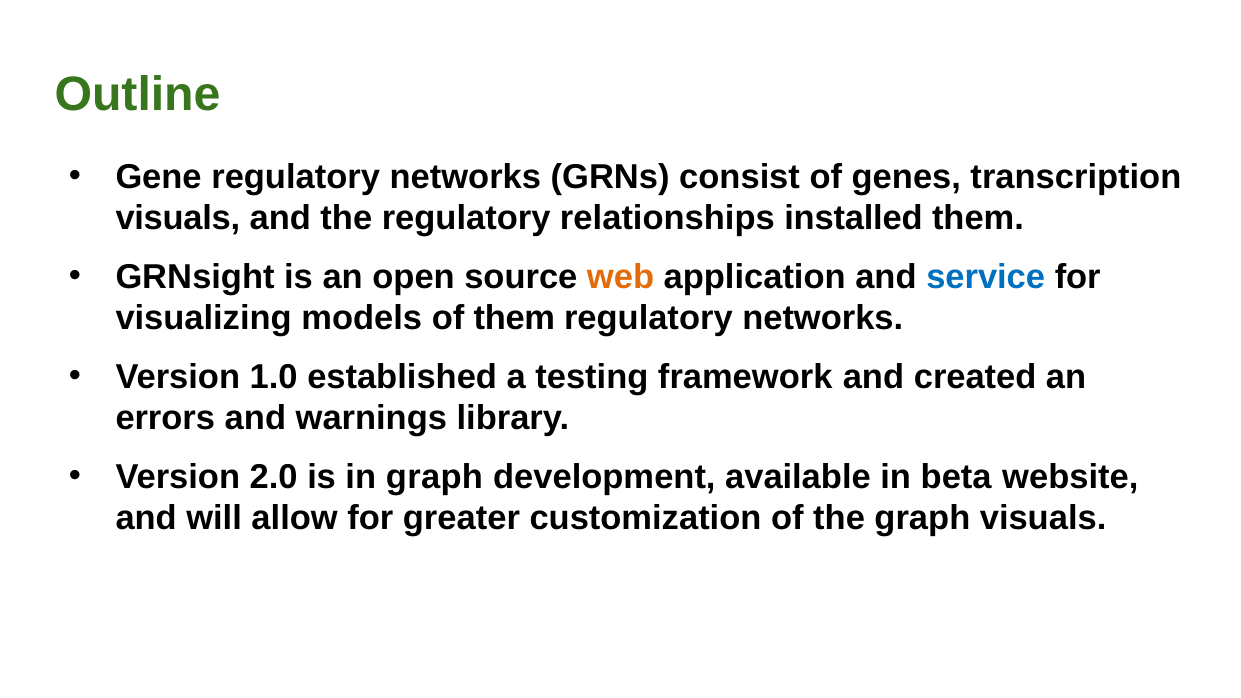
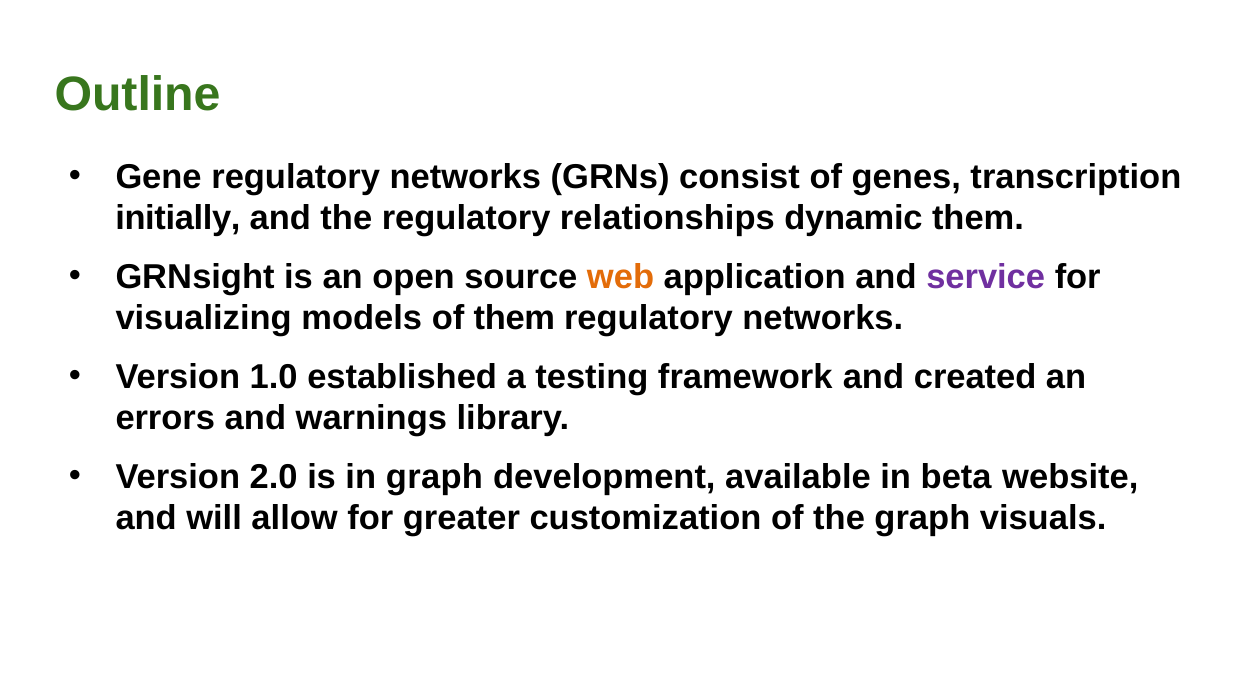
visuals at (178, 218): visuals -> initially
installed: installed -> dynamic
service colour: blue -> purple
